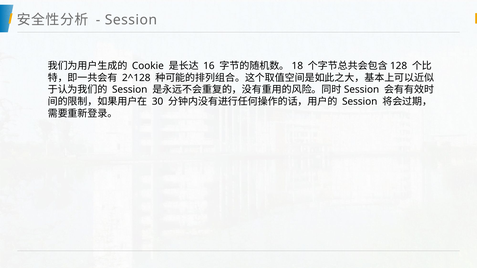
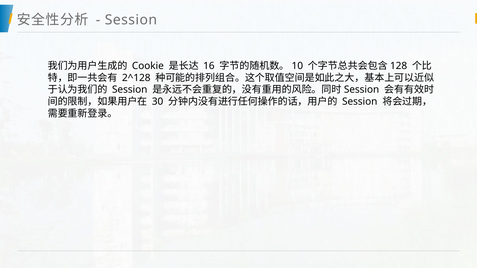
18: 18 -> 10
